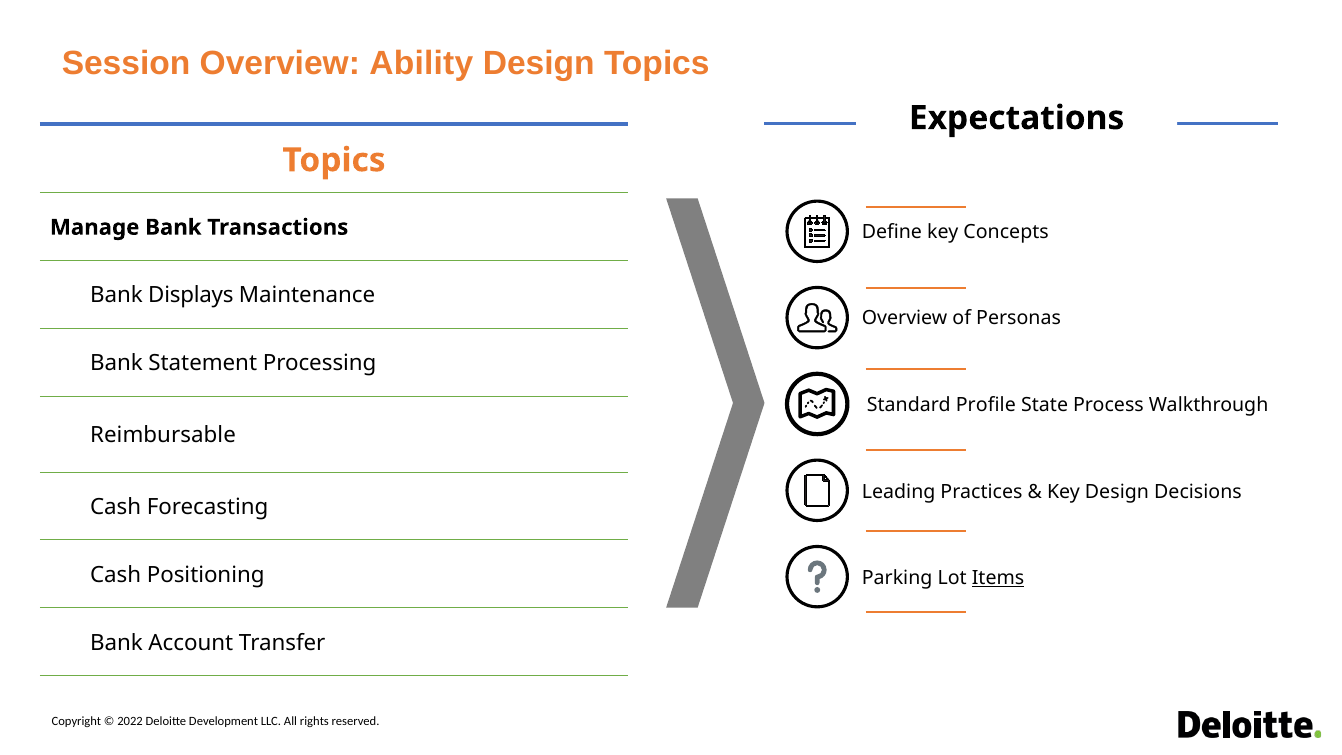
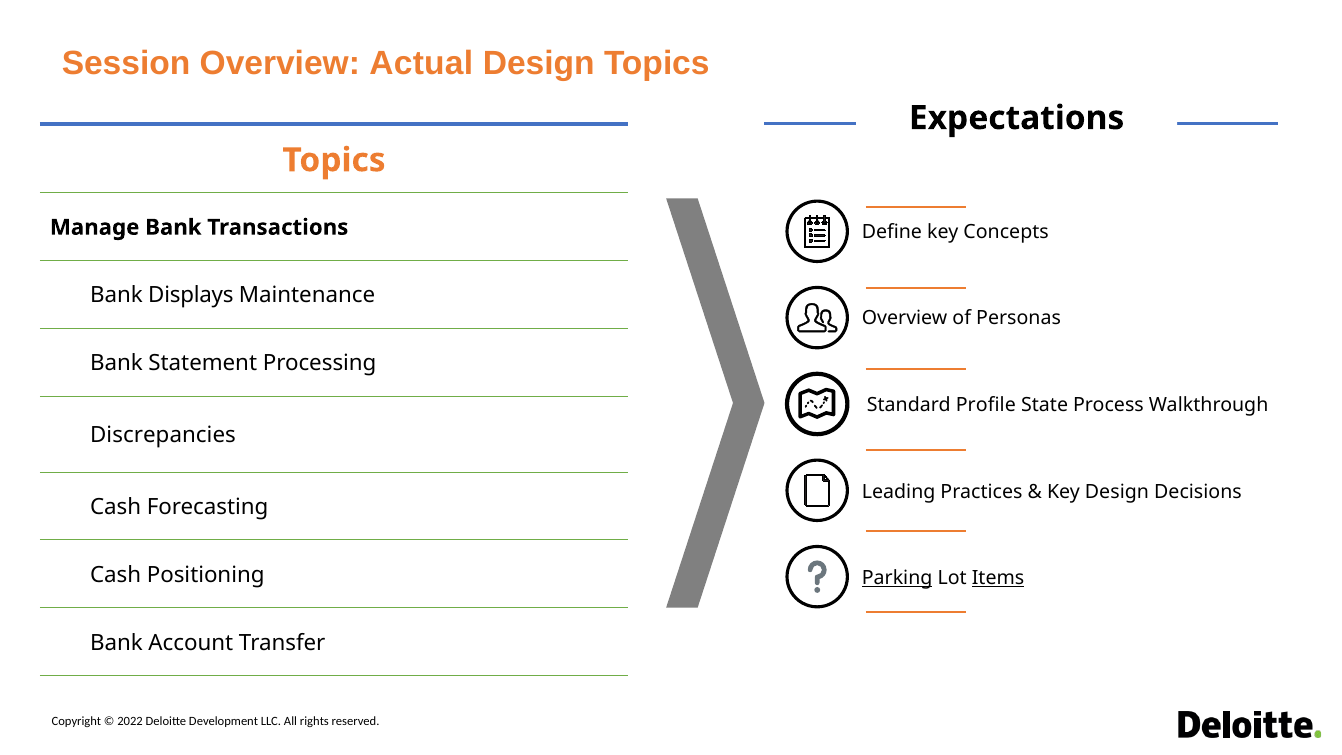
Ability: Ability -> Actual
Reimbursable: Reimbursable -> Discrepancies
Parking underline: none -> present
